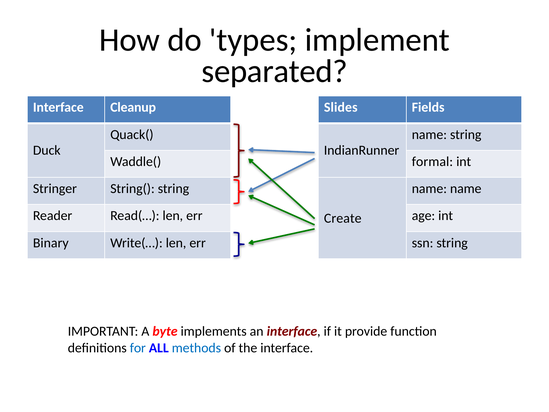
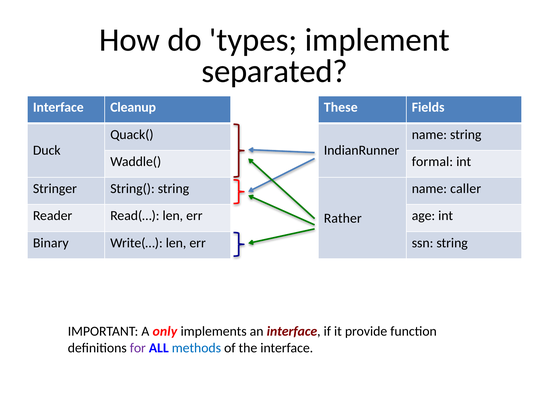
Slides: Slides -> These
name name: name -> caller
Create: Create -> Rather
byte: byte -> only
for colour: blue -> purple
